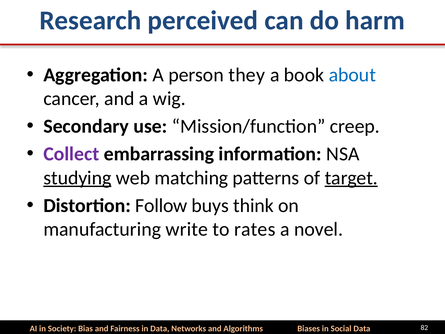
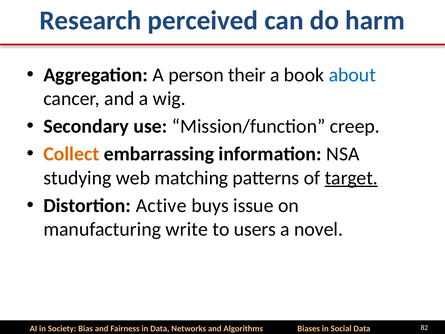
they: they -> their
Collect colour: purple -> orange
studying underline: present -> none
Follow: Follow -> Active
think: think -> issue
rates: rates -> users
